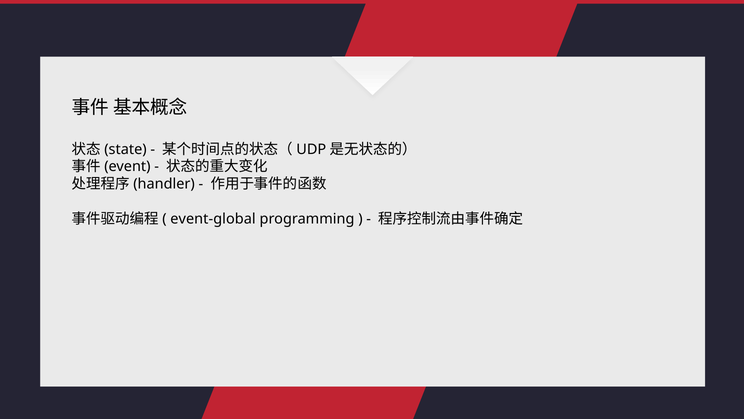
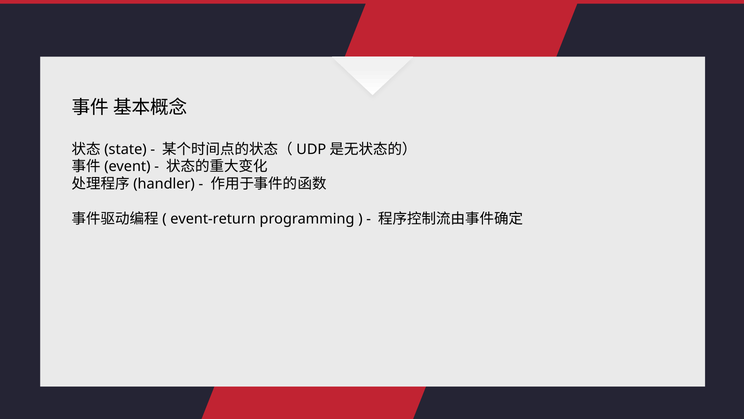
event-global: event-global -> event-return
